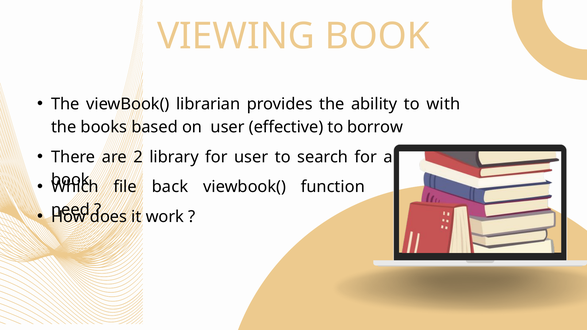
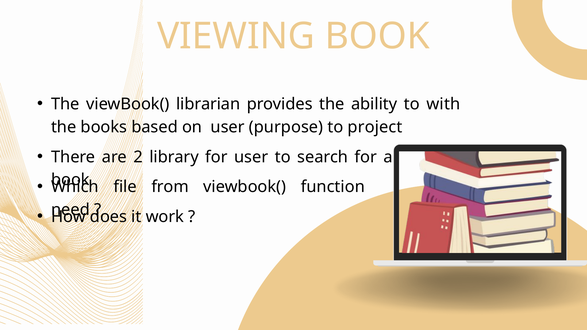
effective: effective -> purpose
borrow: borrow -> project
back: back -> from
